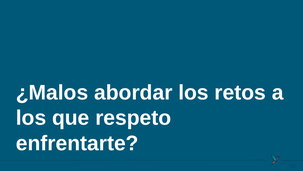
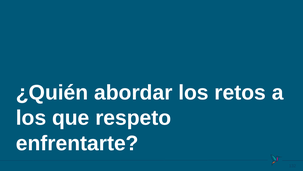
¿Malos: ¿Malos -> ¿Quién
